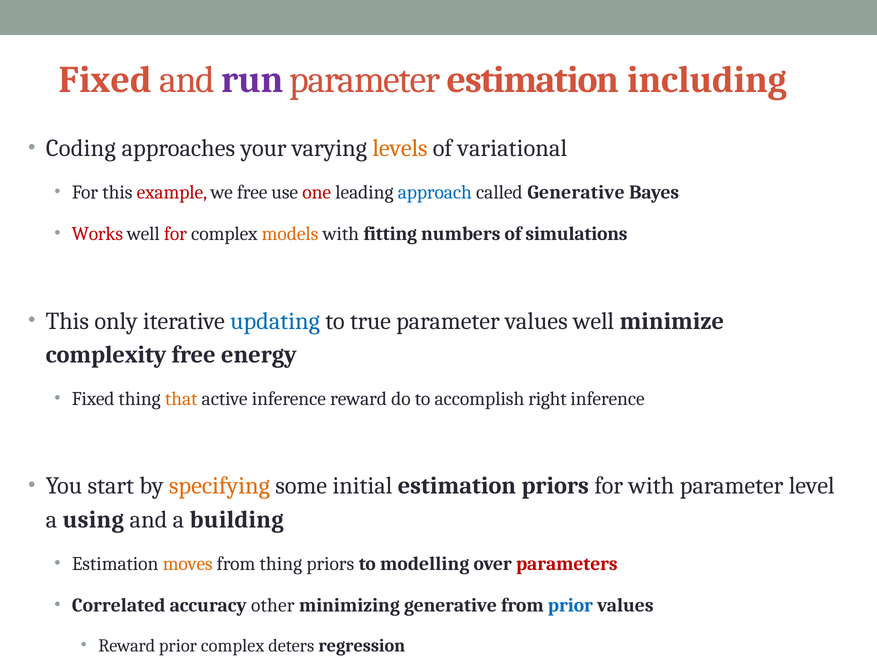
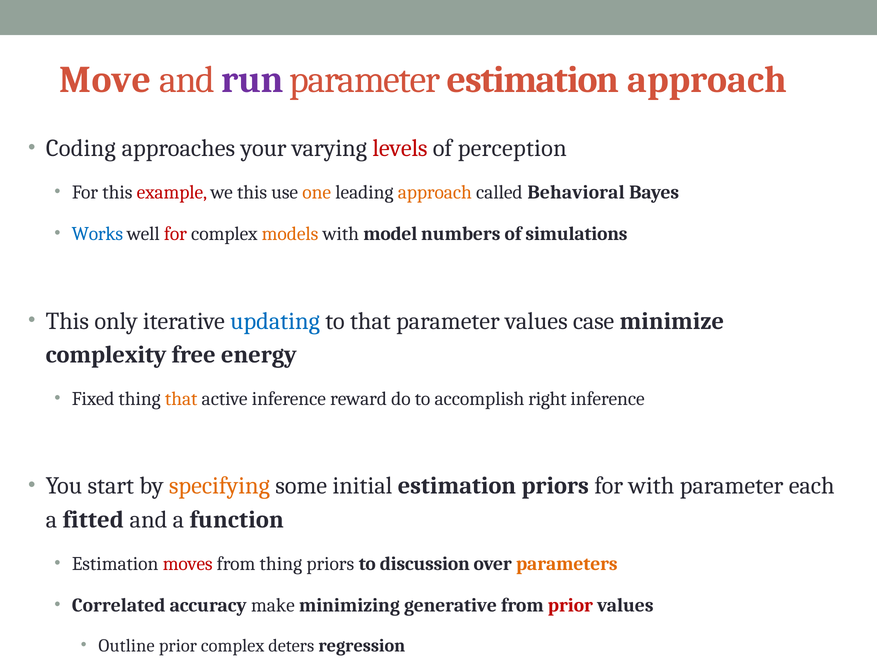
Fixed at (105, 80): Fixed -> Move
estimation including: including -> approach
levels colour: orange -> red
variational: variational -> perception
we free: free -> this
one colour: red -> orange
approach at (435, 192) colour: blue -> orange
called Generative: Generative -> Behavioral
Works colour: red -> blue
fitting: fitting -> model
to true: true -> that
values well: well -> case
level: level -> each
using: using -> fitted
building: building -> function
moves colour: orange -> red
modelling: modelling -> discussion
parameters colour: red -> orange
other: other -> make
prior at (570, 605) colour: blue -> red
Reward at (127, 645): Reward -> Outline
